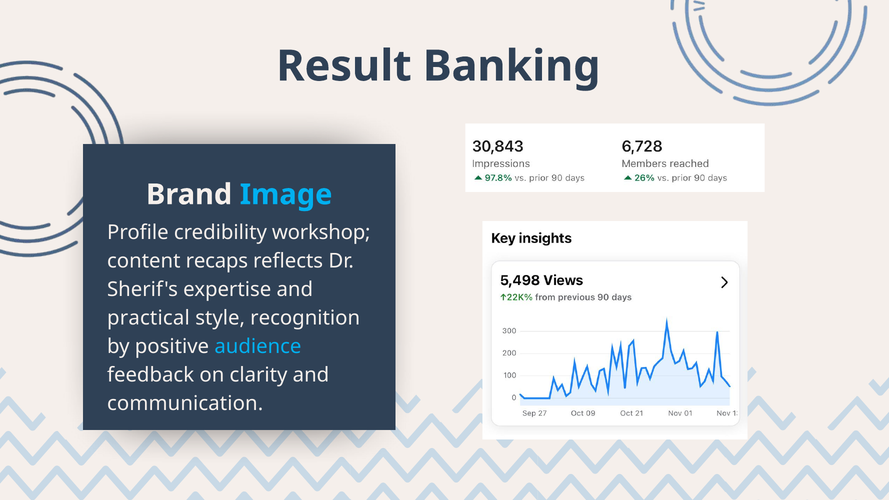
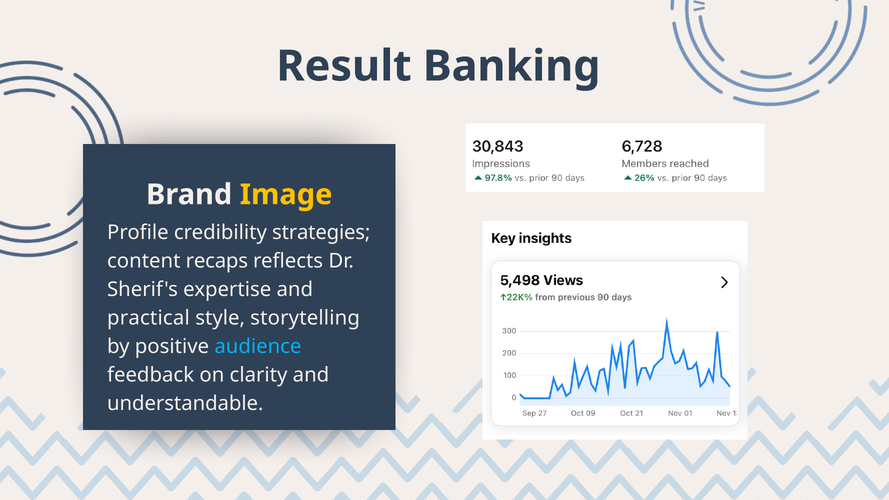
Image colour: light blue -> yellow
workshop: workshop -> strategies
recognition: recognition -> storytelling
communication: communication -> understandable
